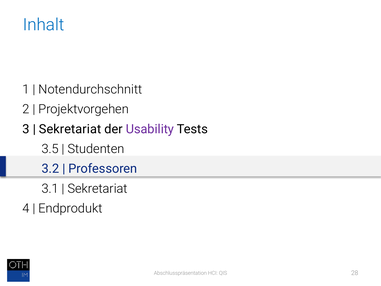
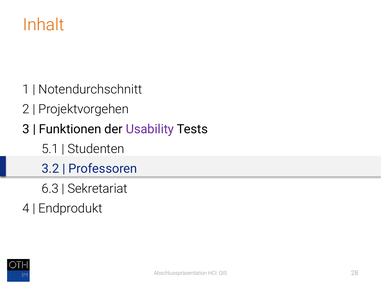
Inhalt colour: blue -> orange
Sekretariat at (70, 129): Sekretariat -> Funktionen
3.5: 3.5 -> 5.1
3.1: 3.1 -> 6.3
